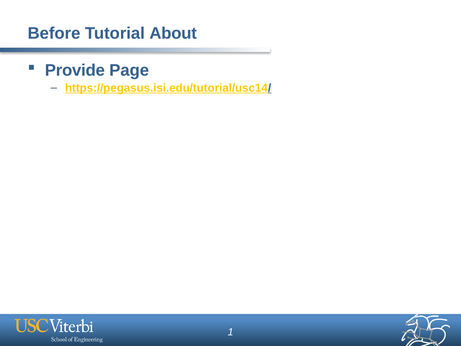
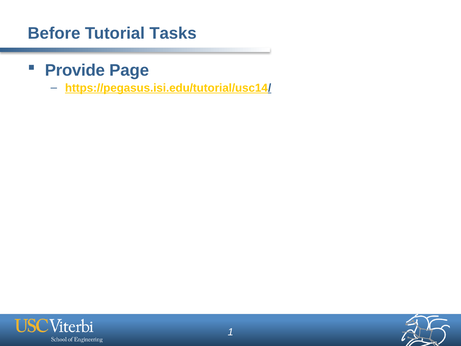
About: About -> Tasks
